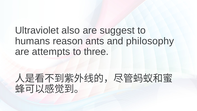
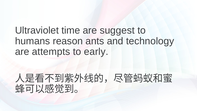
also: also -> time
philosophy: philosophy -> technology
three: three -> early
